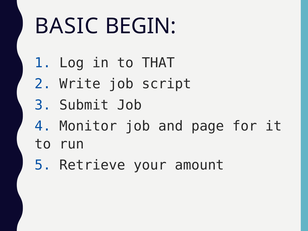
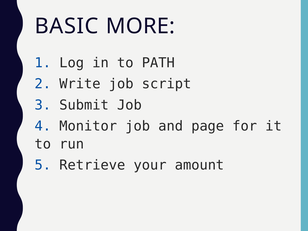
BEGIN: BEGIN -> MORE
THAT: THAT -> PATH
